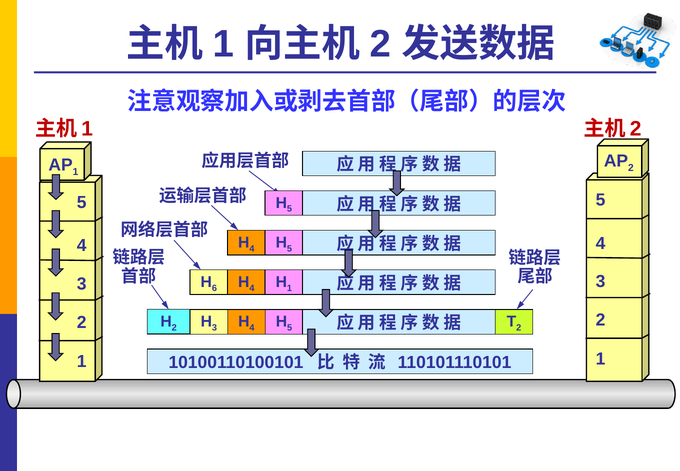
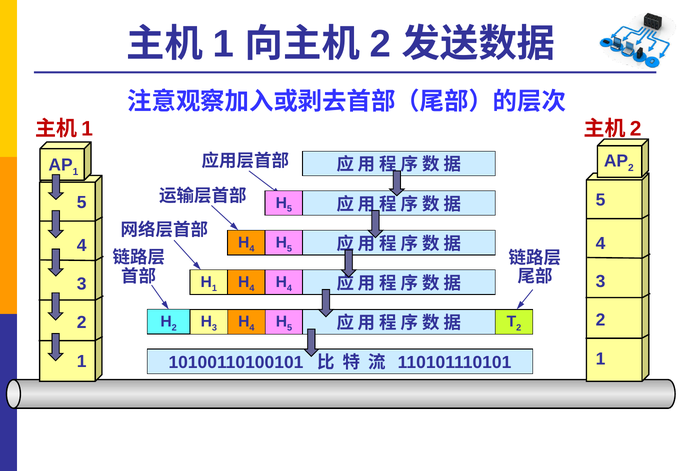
6 at (214, 288): 6 -> 1
1 at (289, 288): 1 -> 4
